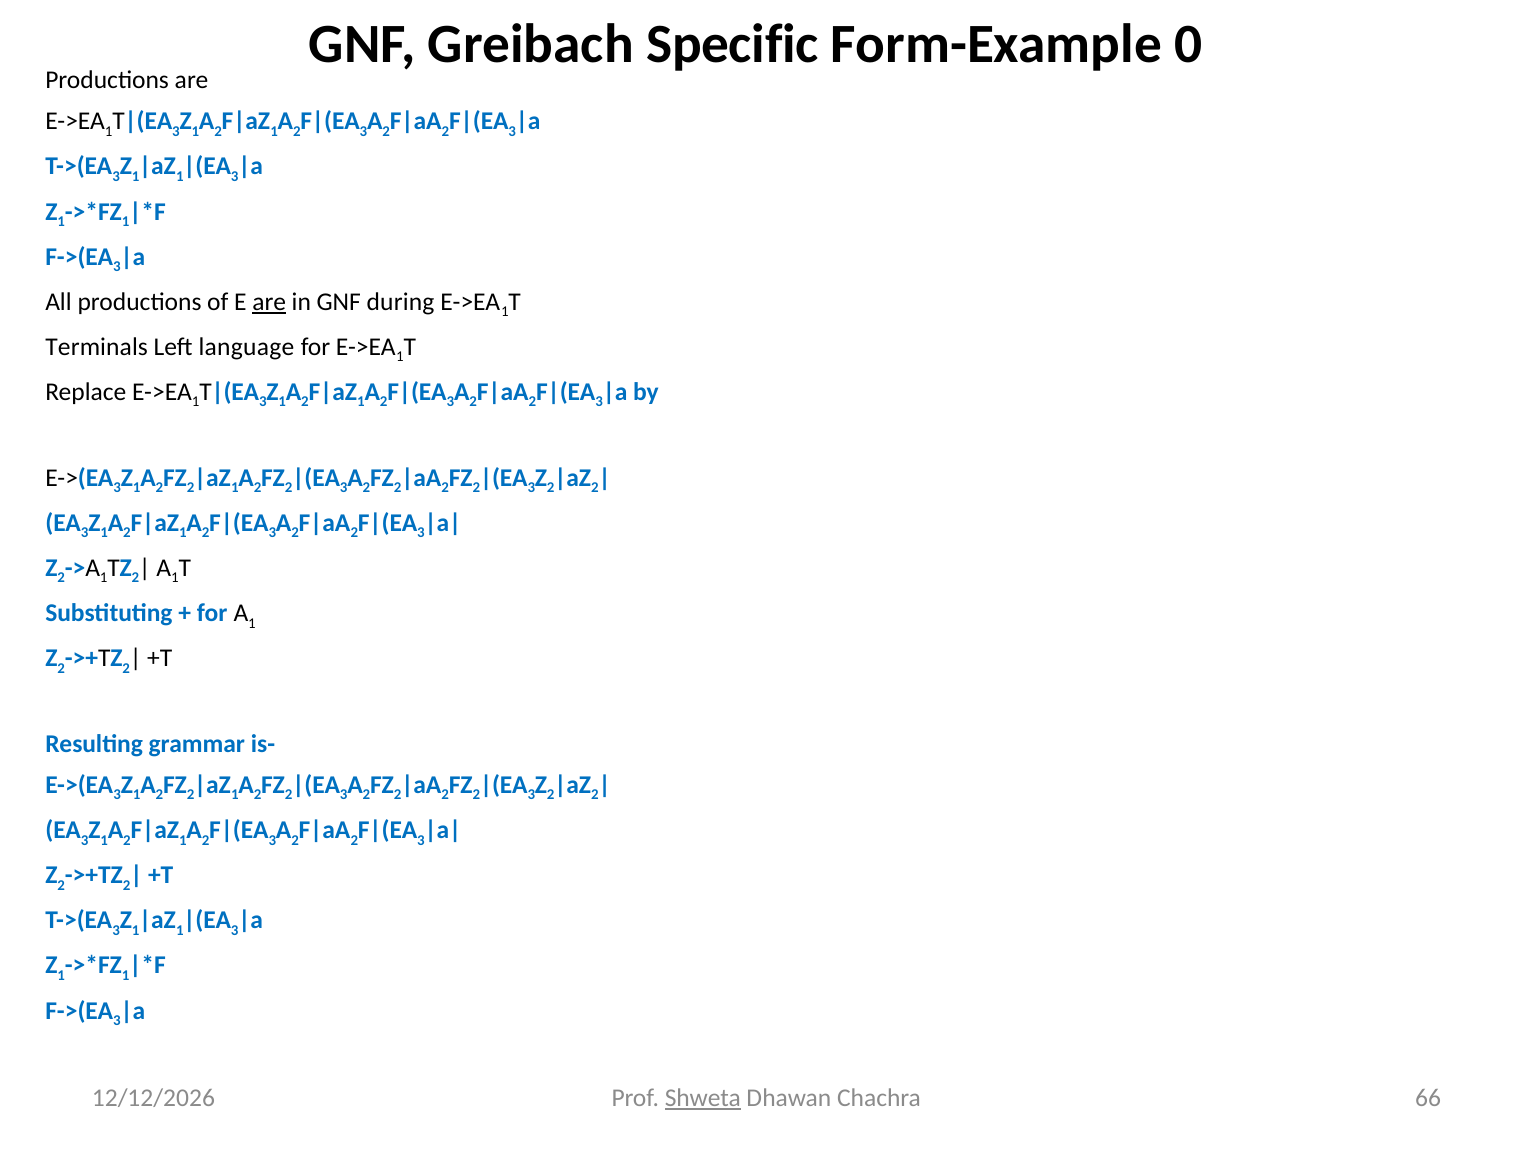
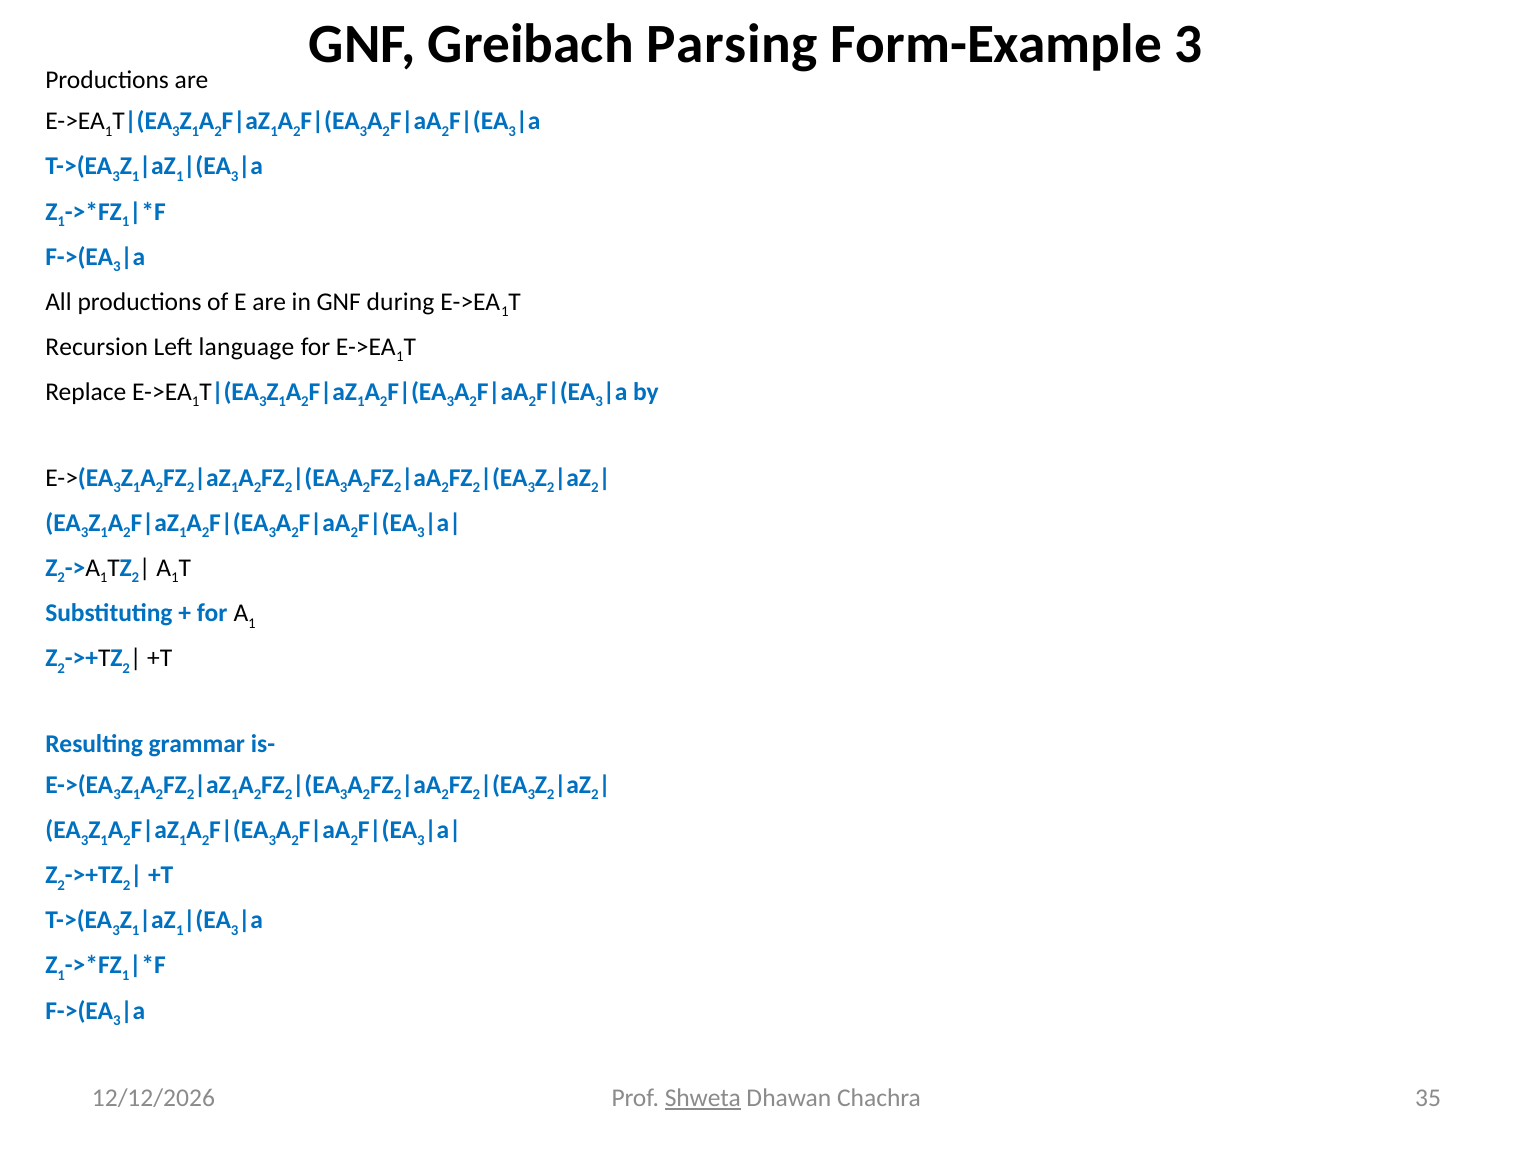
Specific: Specific -> Parsing
Form-Example 0: 0 -> 3
are at (269, 302) underline: present -> none
Terminals: Terminals -> Recursion
66: 66 -> 35
